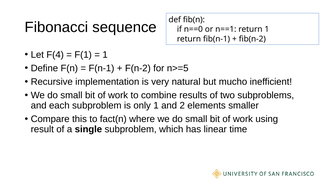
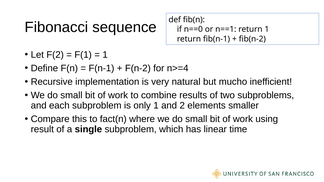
F(4: F(4 -> F(2
n>=5: n>=5 -> n>=4
